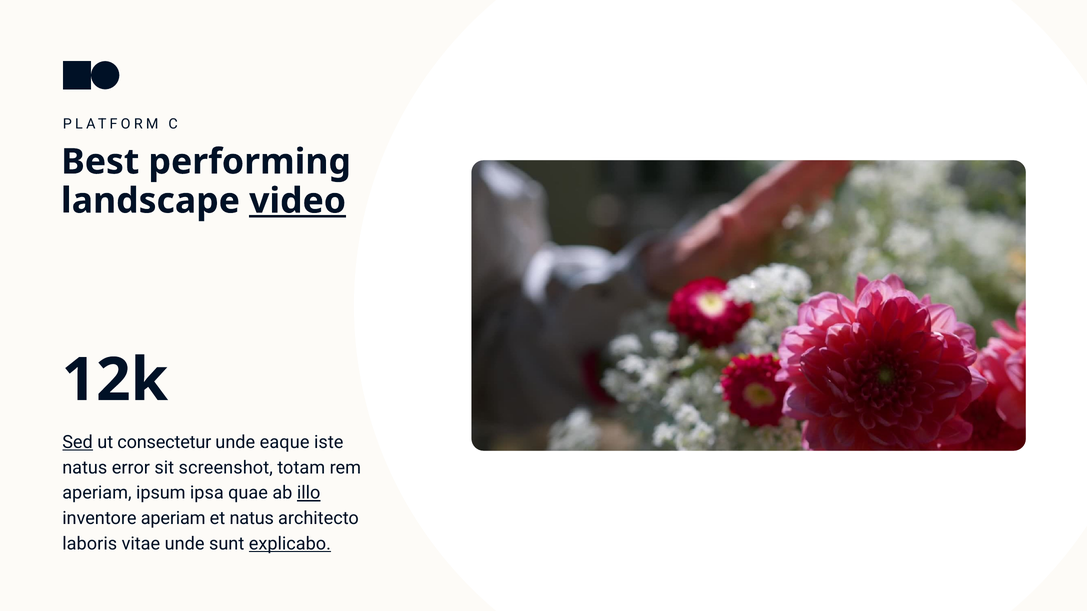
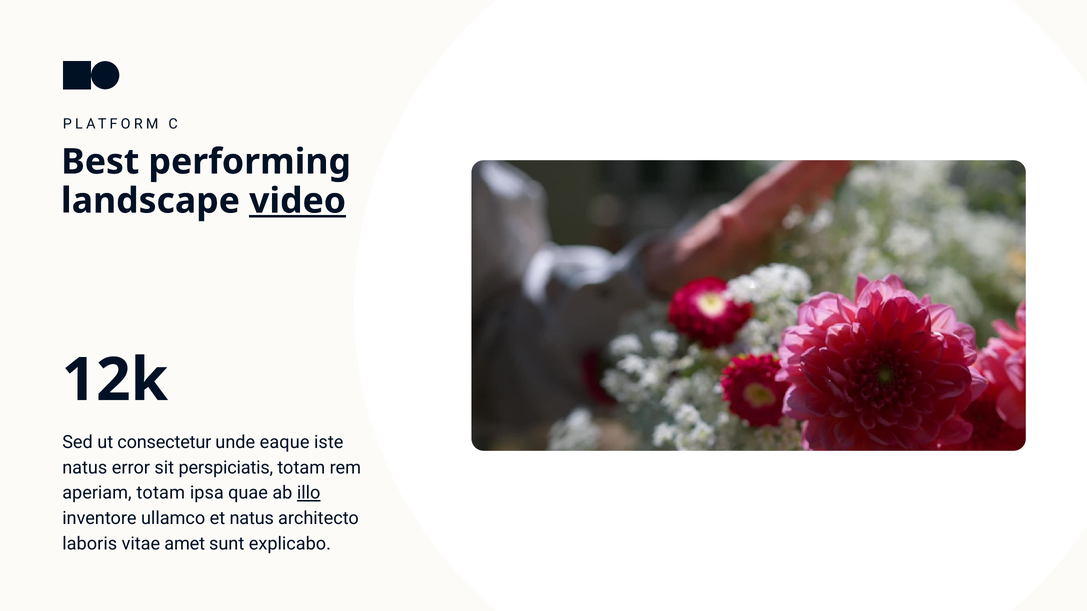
Sed underline: present -> none
screenshot: screenshot -> perspiciatis
aperiam ipsum: ipsum -> totam
inventore aperiam: aperiam -> ullamco
vitae unde: unde -> amet
explicabo underline: present -> none
